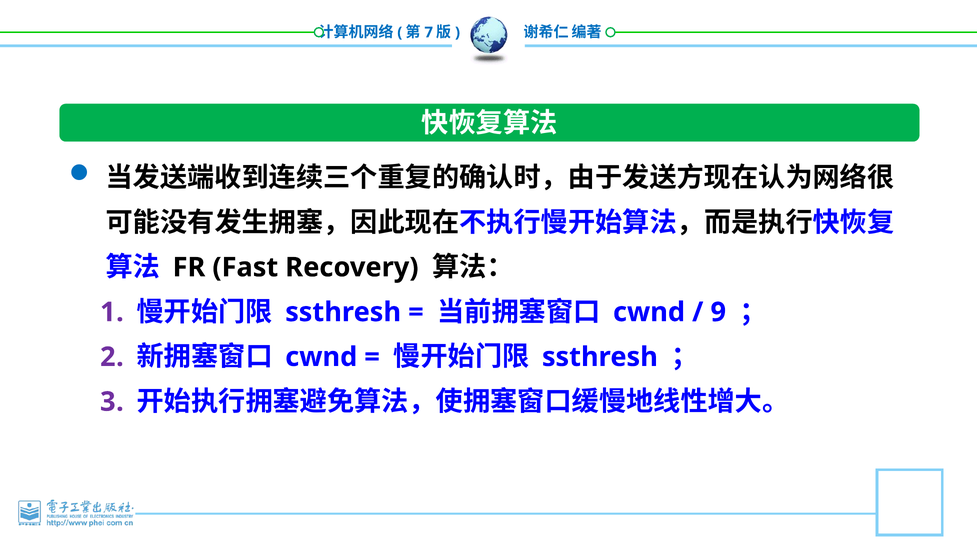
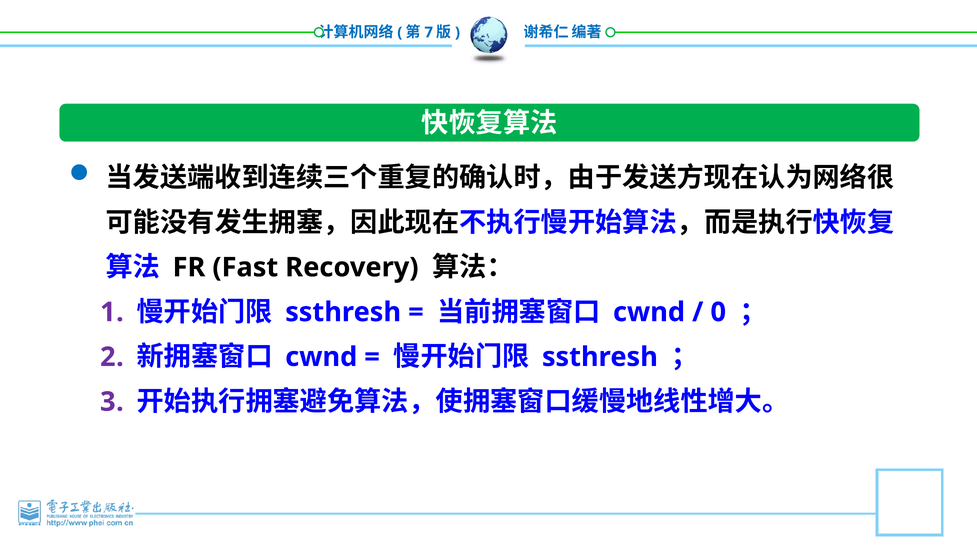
9: 9 -> 0
